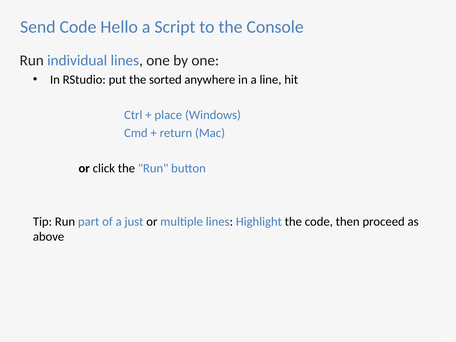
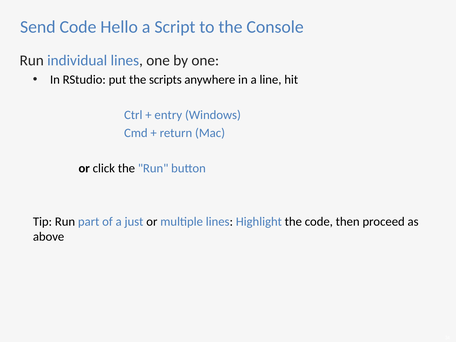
sorted: sorted -> scripts
place: place -> entry
